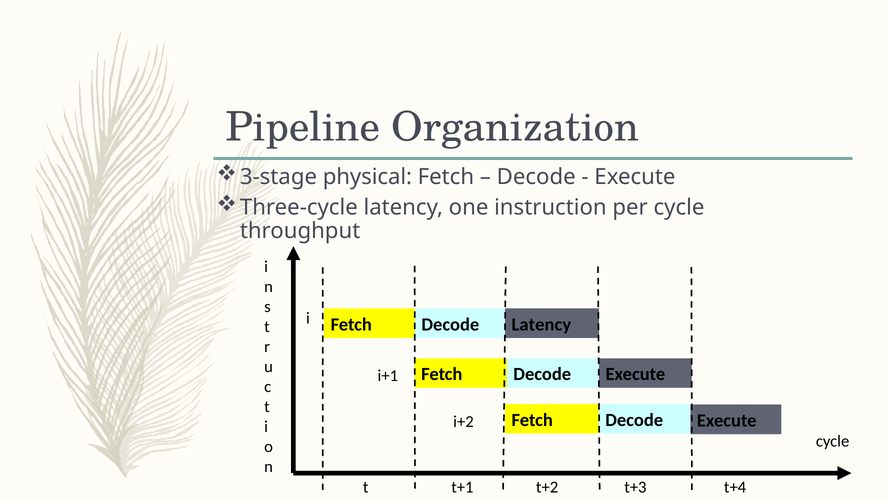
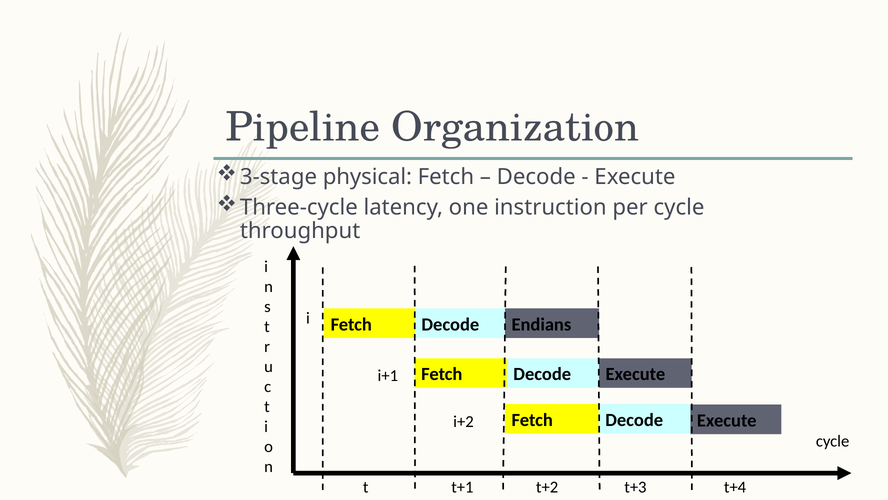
Decode Latency: Latency -> Endians
